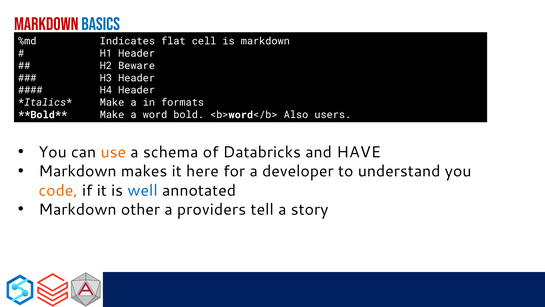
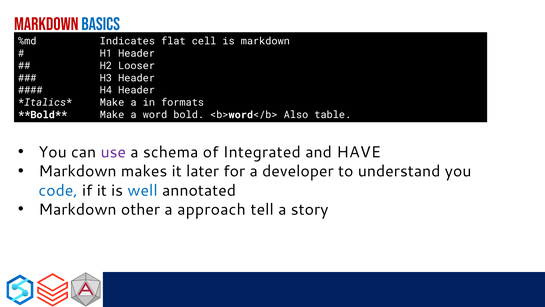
Beware: Beware -> Looser
users: users -> table
use colour: orange -> purple
Databricks: Databricks -> Integrated
here: here -> later
code colour: orange -> blue
providers: providers -> approach
